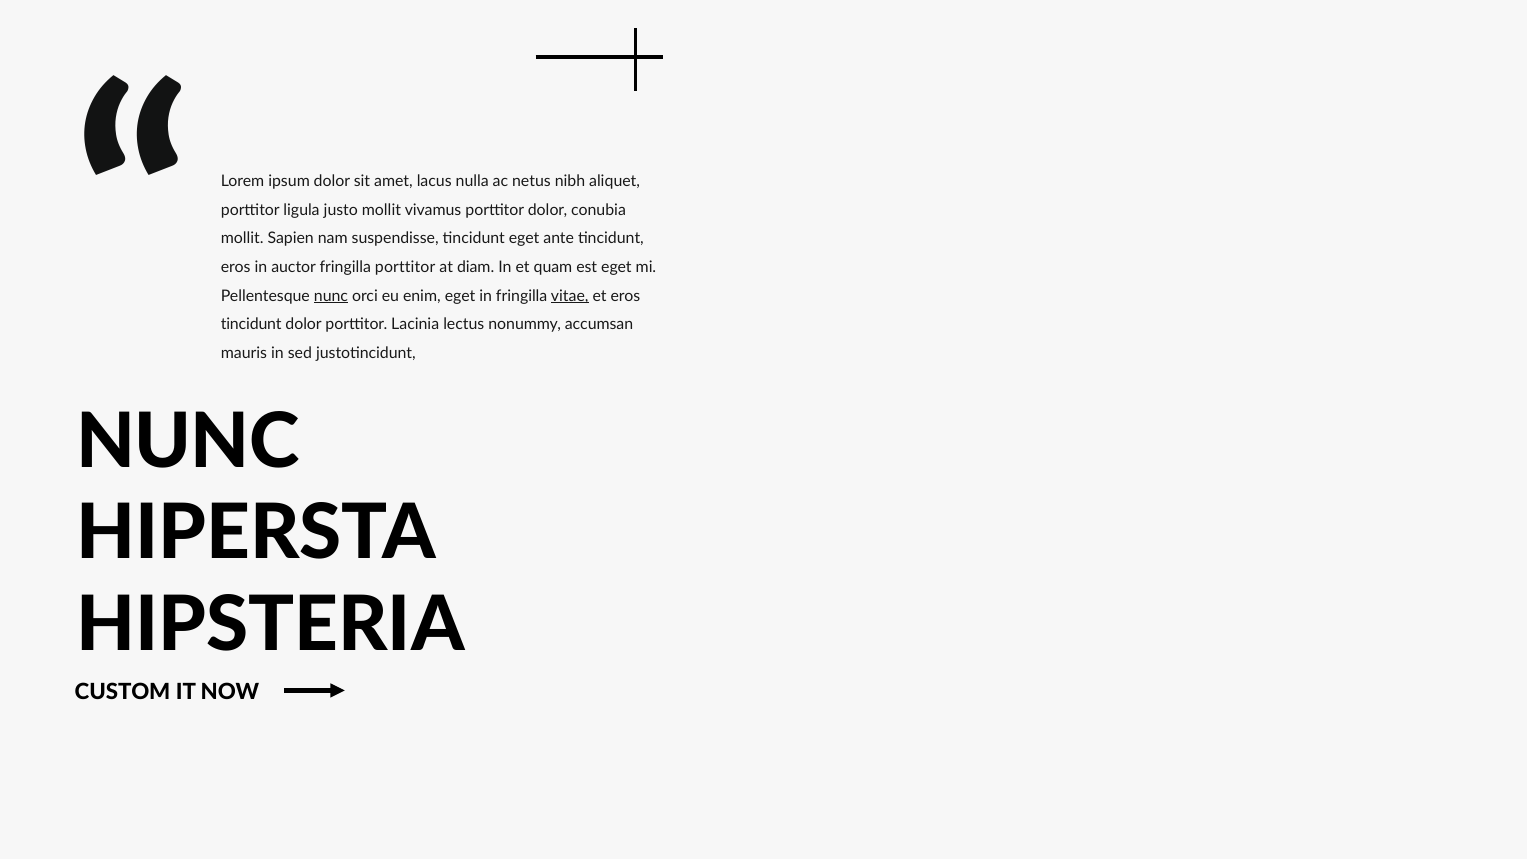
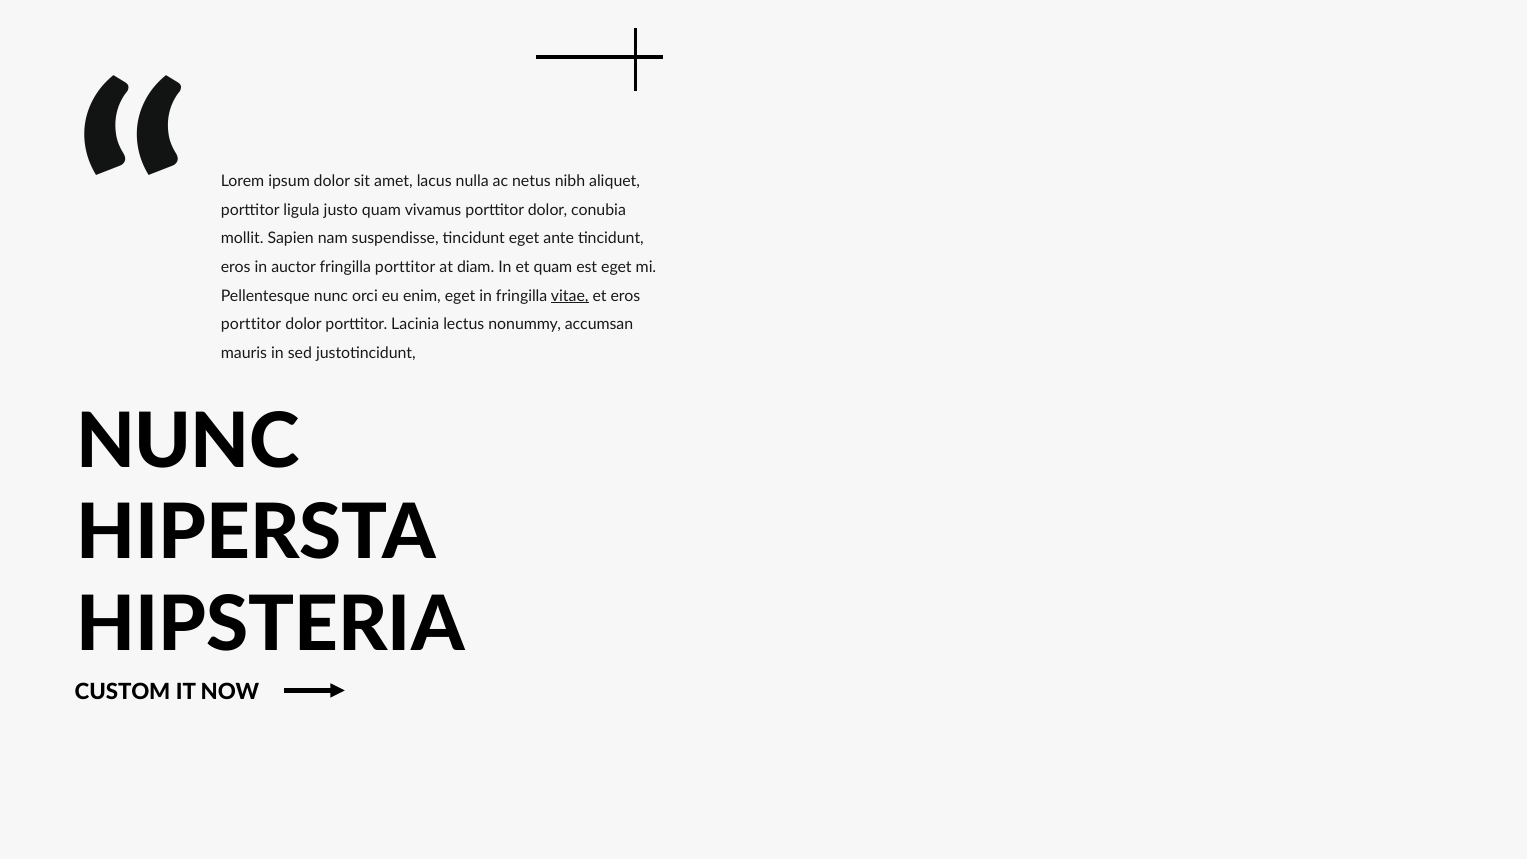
justo mollit: mollit -> quam
nunc at (331, 296) underline: present -> none
tincidunt at (251, 325): tincidunt -> porttitor
